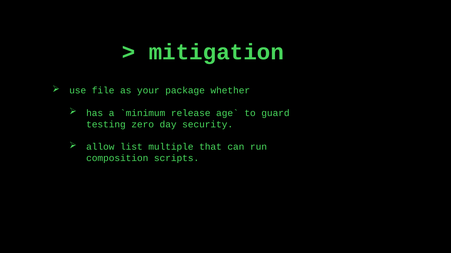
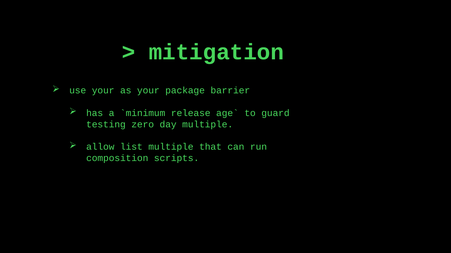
use file: file -> your
whether: whether -> barrier
day security: security -> multiple
